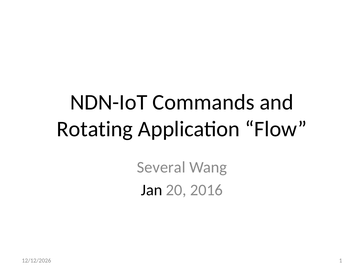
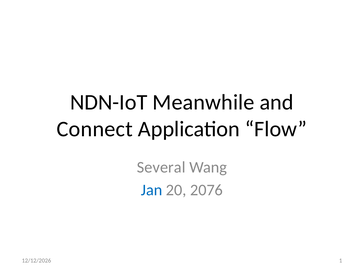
Commands: Commands -> Meanwhile
Rotating: Rotating -> Connect
Jan colour: black -> blue
2016: 2016 -> 2076
